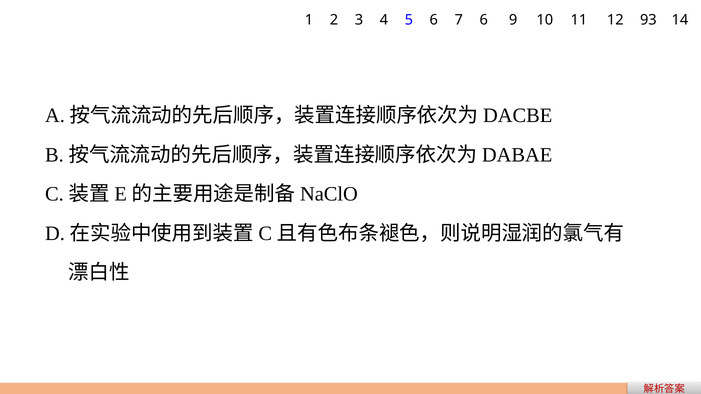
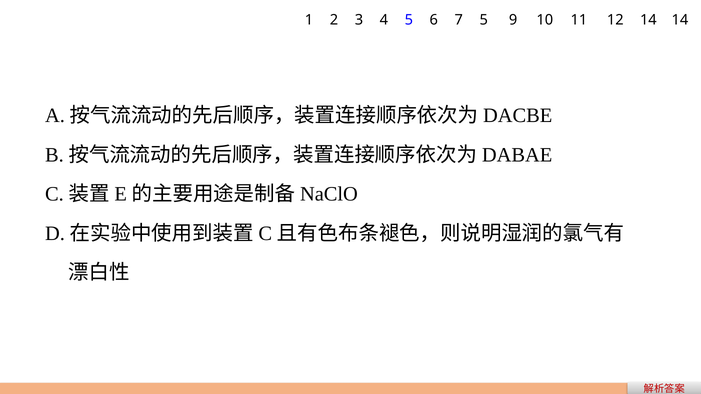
7 6: 6 -> 5
12 93: 93 -> 14
